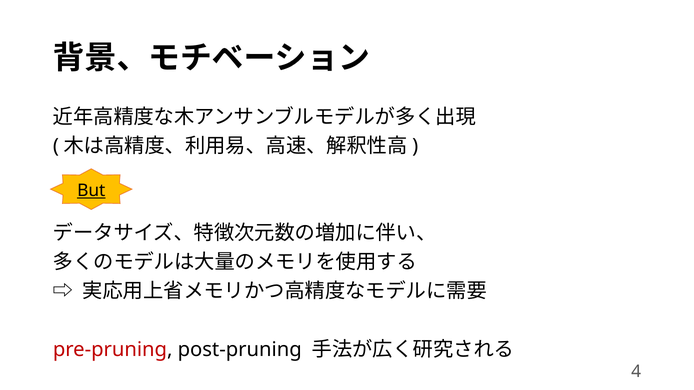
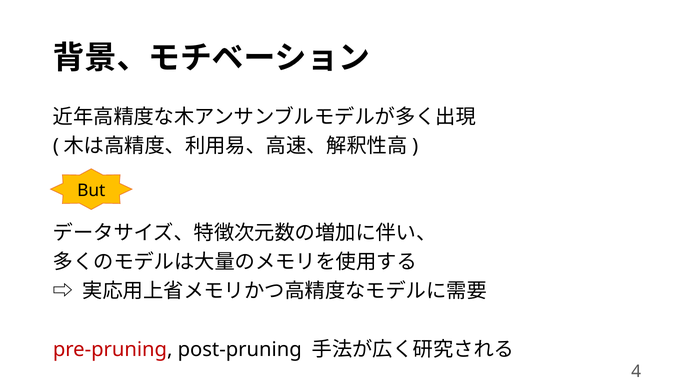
But underline: present -> none
